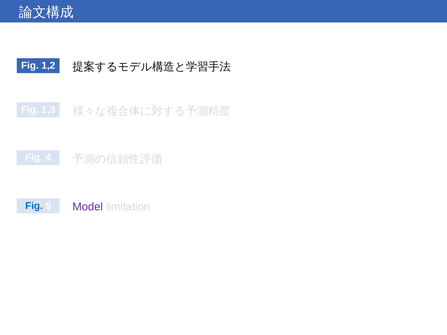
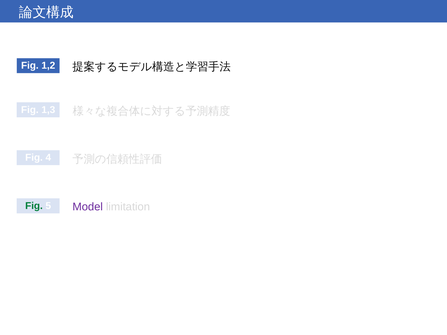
Fig at (34, 206) colour: blue -> green
